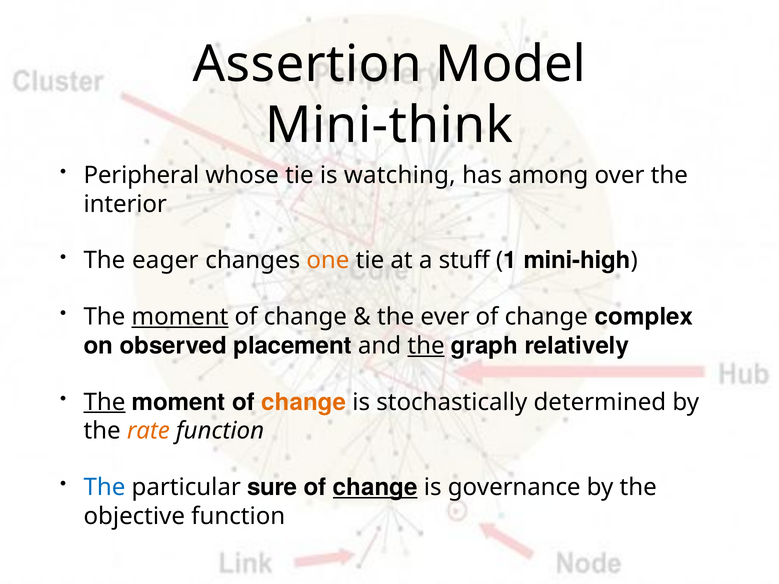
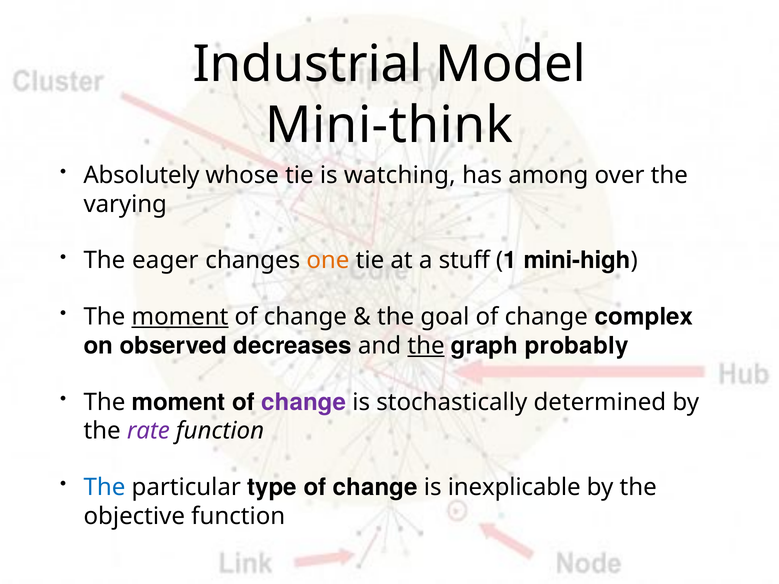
Assertion: Assertion -> Industrial
Peripheral: Peripheral -> Absolutely
interior: interior -> varying
ever: ever -> goal
placement: placement -> decreases
relatively: relatively -> probably
The at (104, 402) underline: present -> none
change at (304, 402) colour: orange -> purple
rate colour: orange -> purple
sure: sure -> type
change at (375, 488) underline: present -> none
governance: governance -> inexplicable
